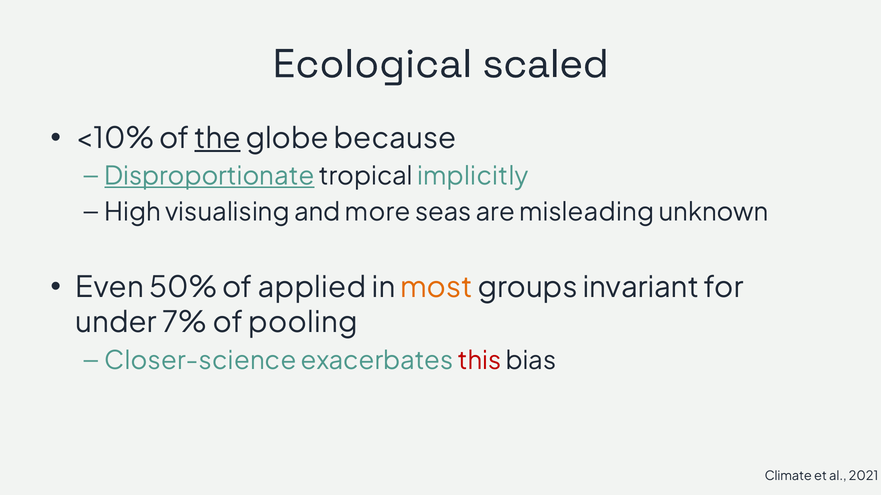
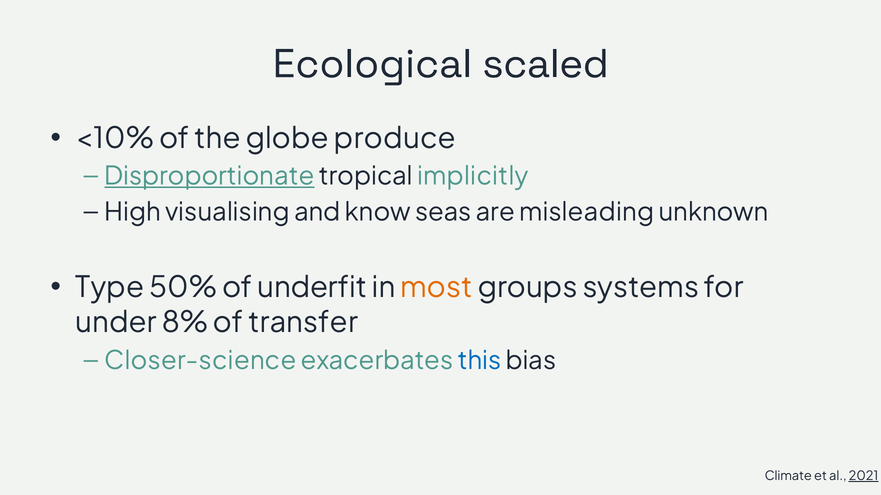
the underline: present -> none
because: because -> produce
more: more -> know
Even: Even -> Type
applied: applied -> underfit
invariant: invariant -> systems
7%: 7% -> 8%
pooling: pooling -> transfer
this colour: red -> blue
2021 underline: none -> present
